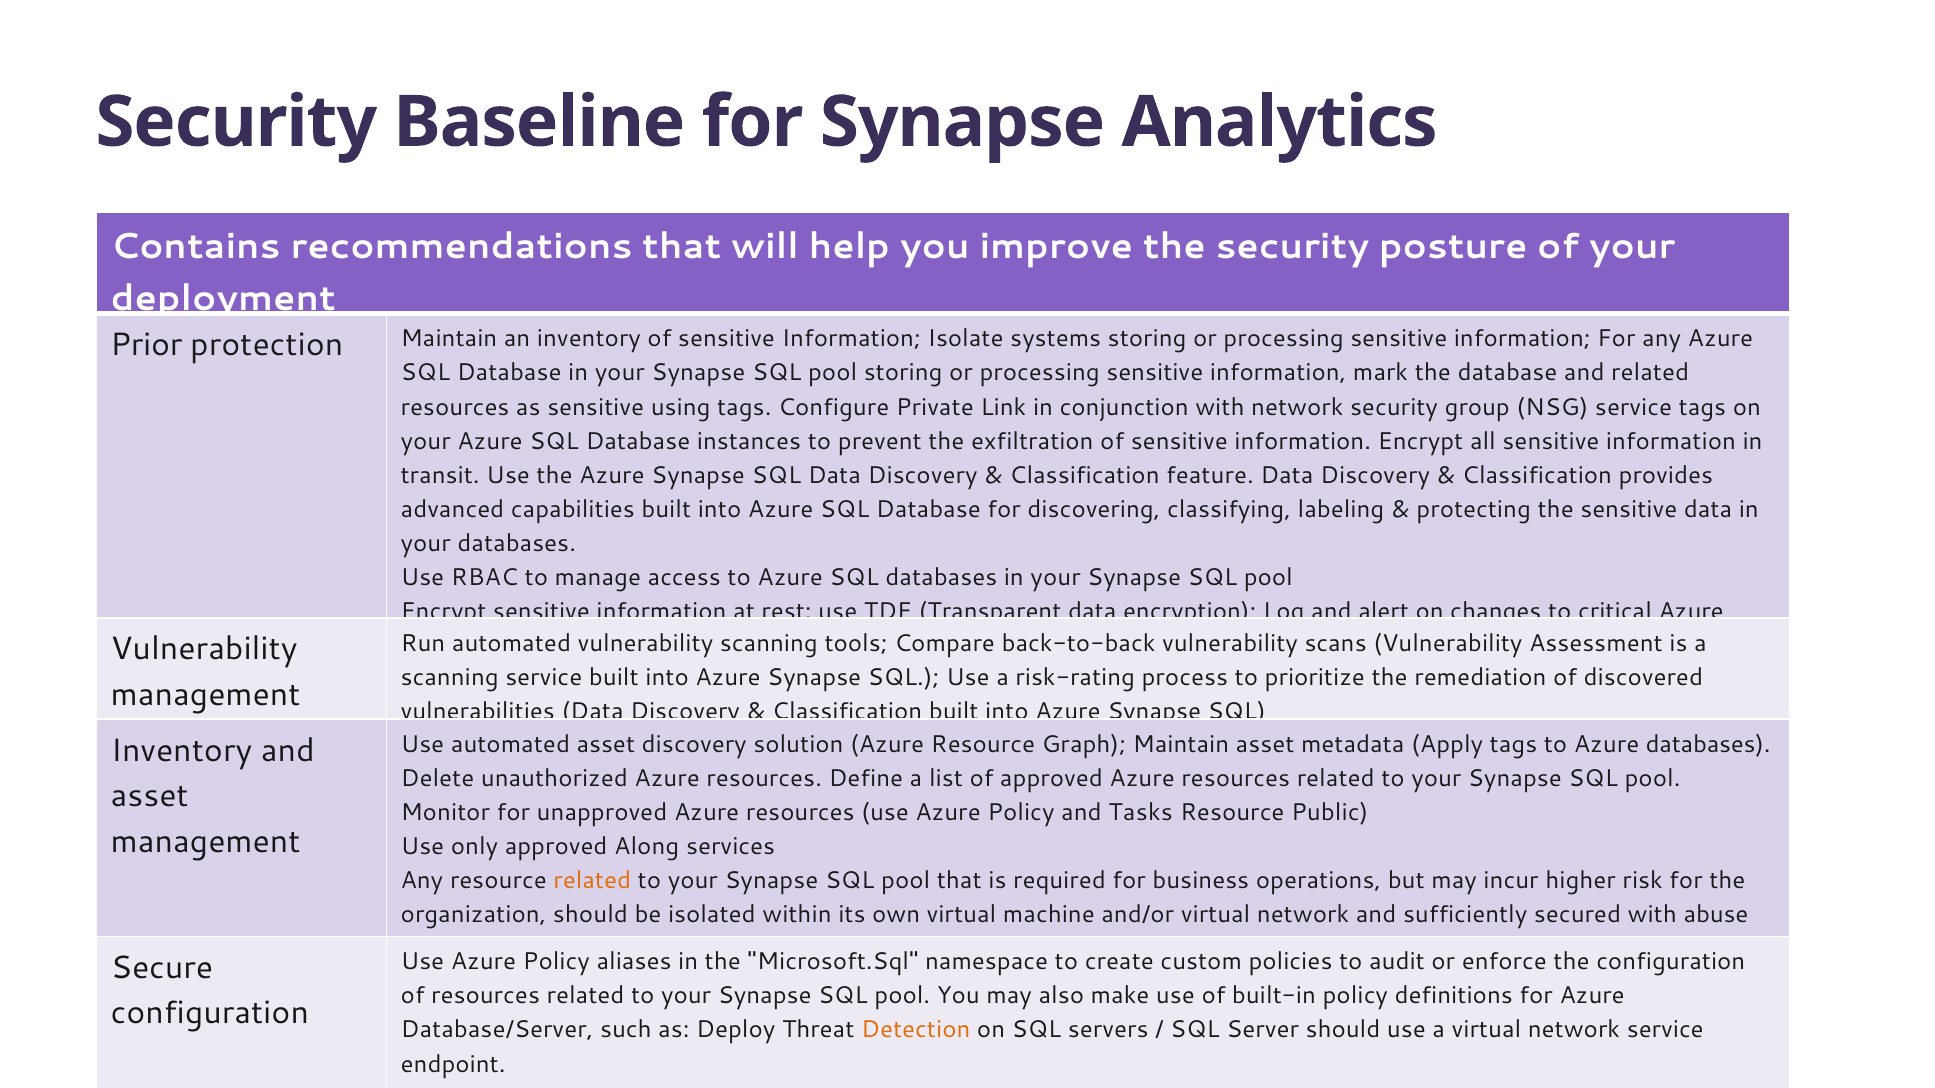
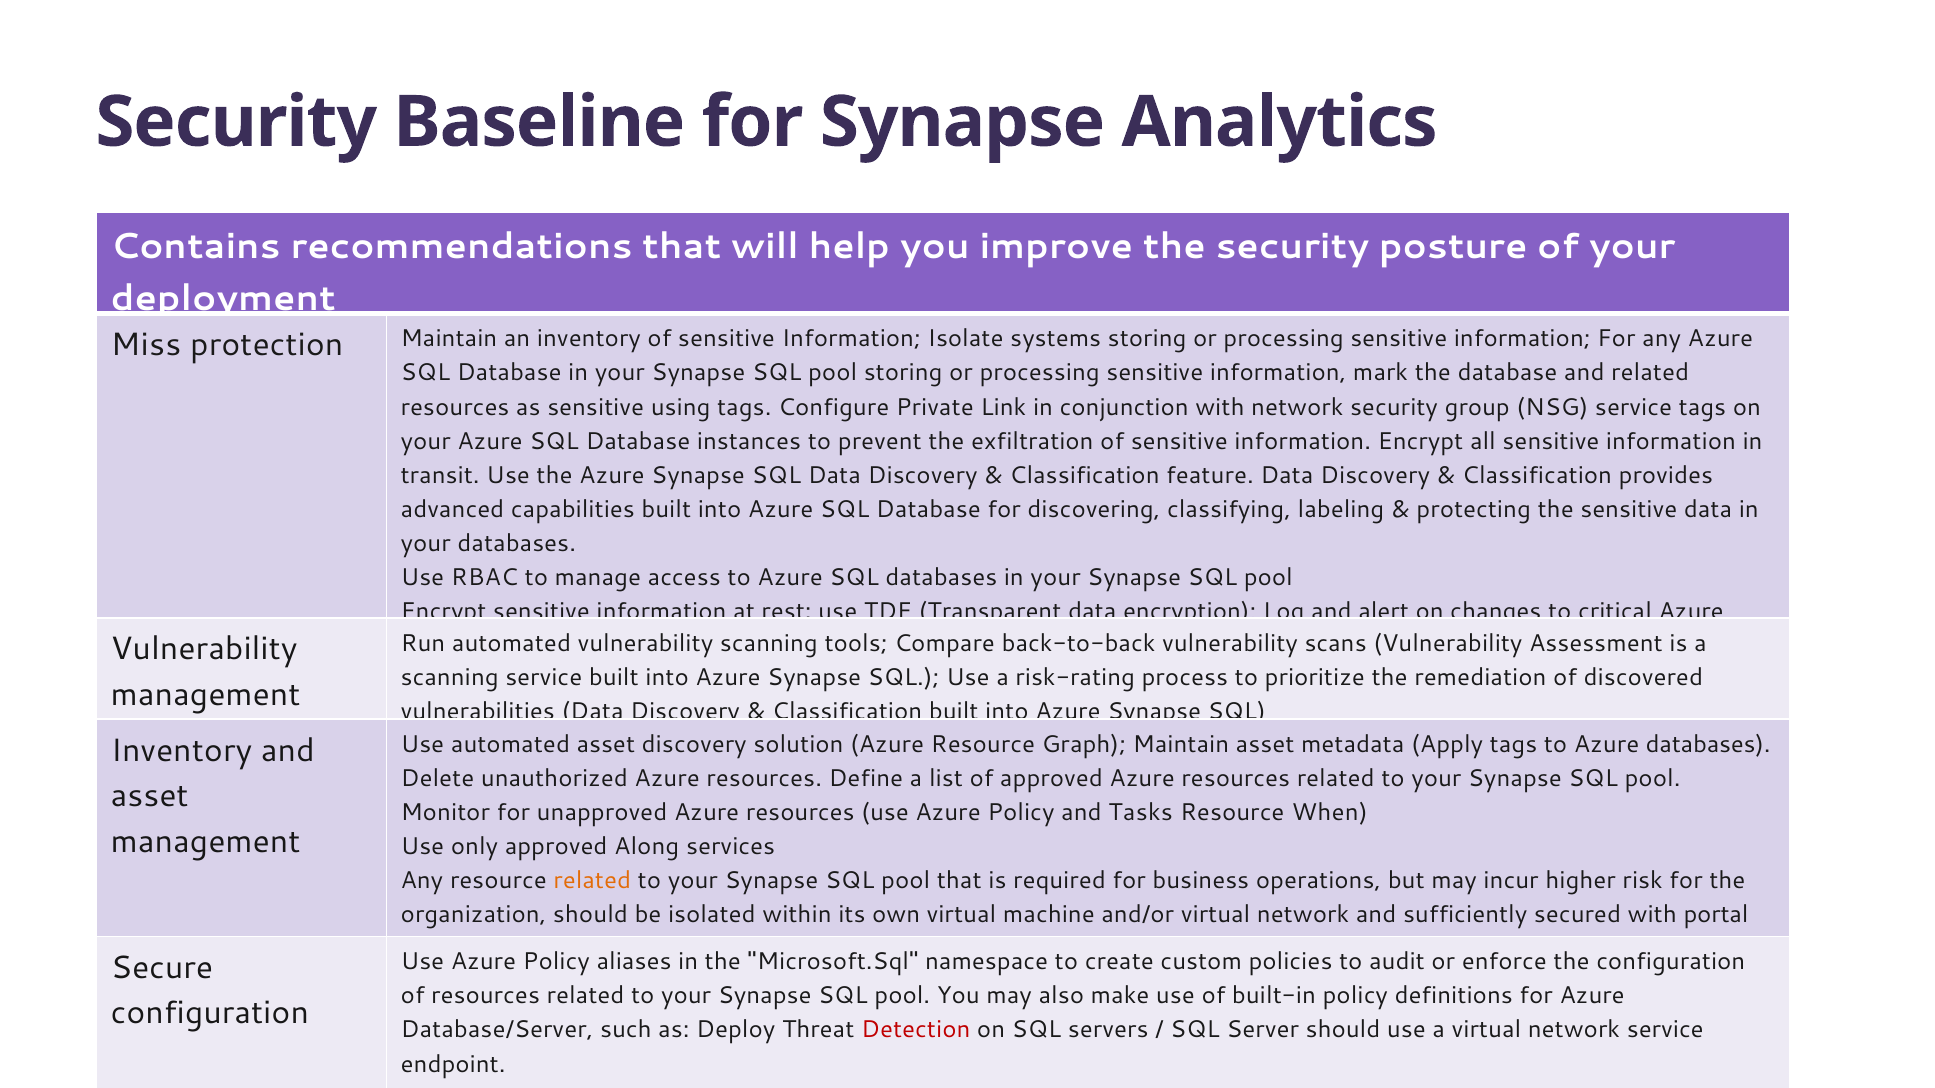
Prior: Prior -> Miss
Public: Public -> When
with abuse: abuse -> portal
Detection colour: orange -> red
